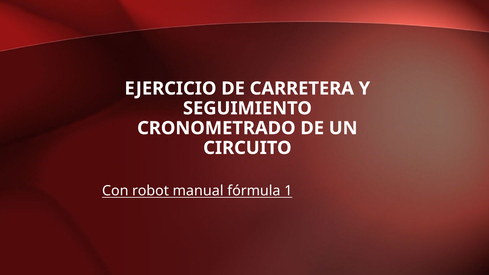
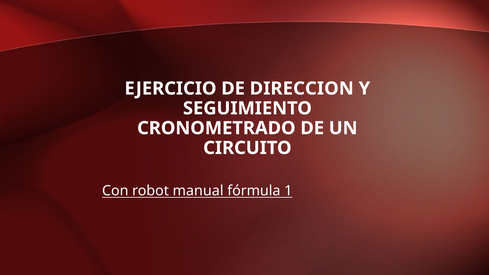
CARRETERA: CARRETERA -> DIRECCION
